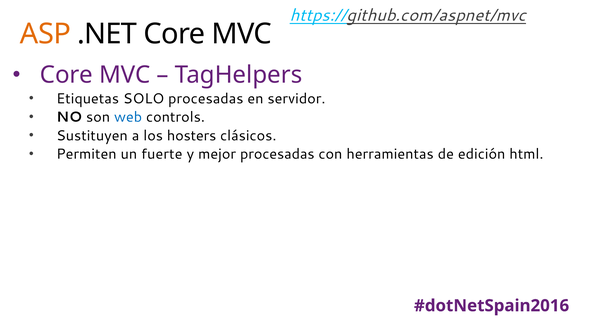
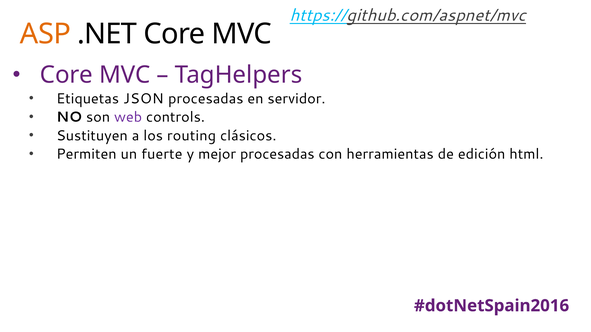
SOLO: SOLO -> JSON
web colour: blue -> purple
hosters: hosters -> routing
